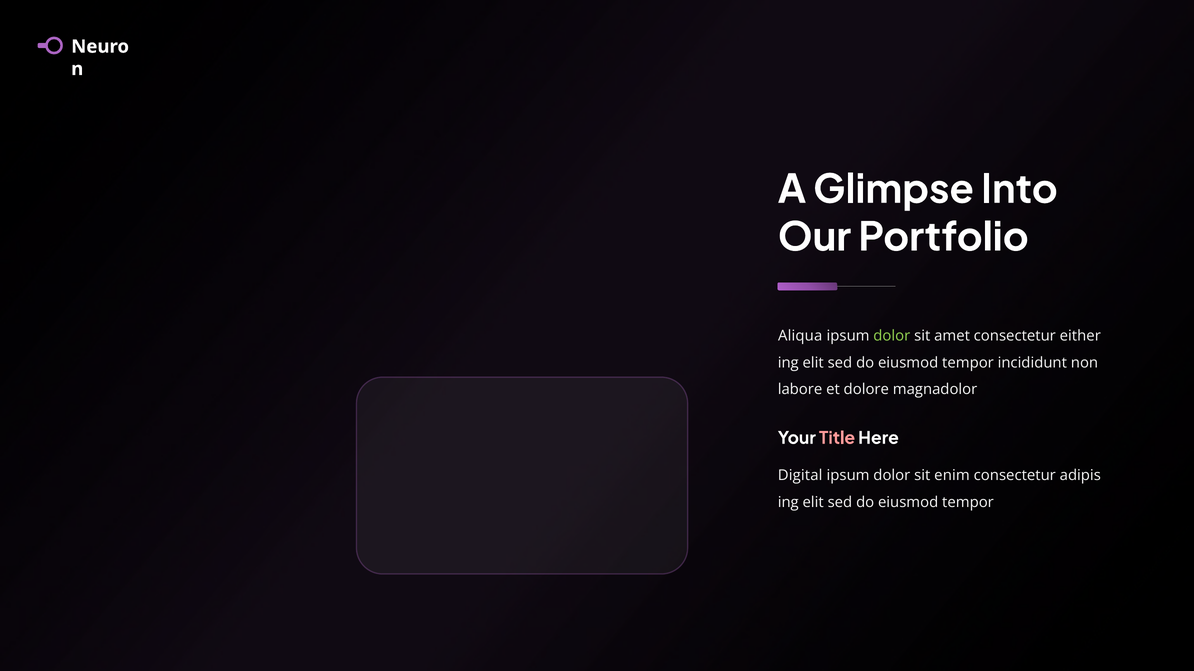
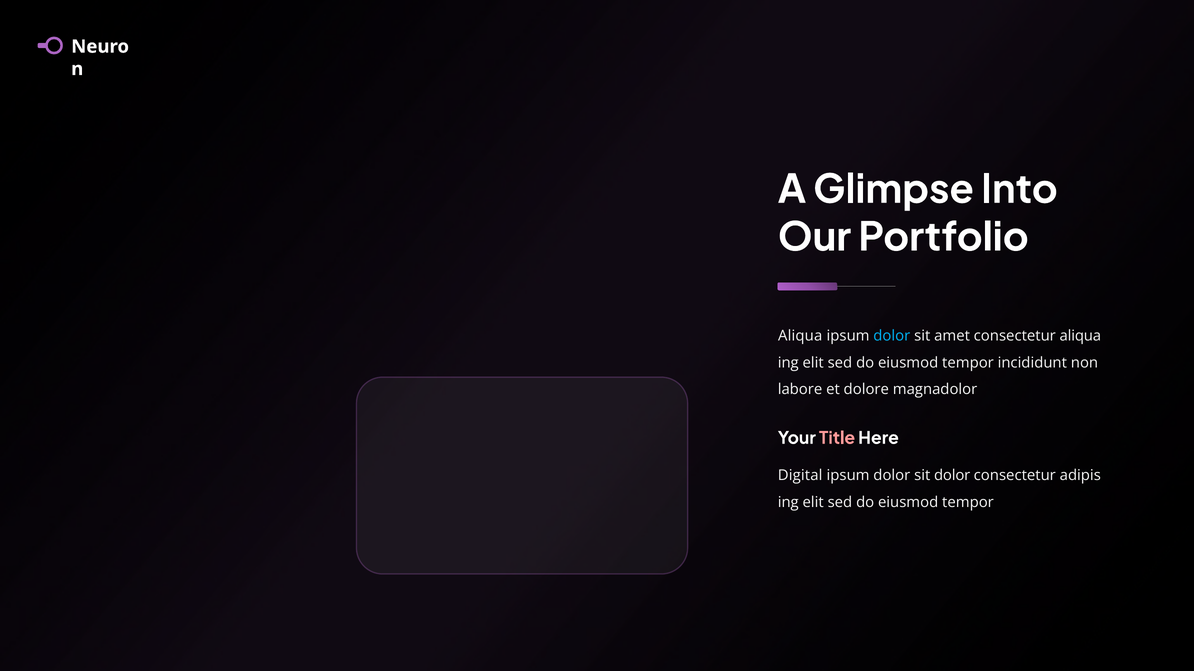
dolor at (892, 336) colour: light green -> light blue
consectetur either: either -> aliqua
sit enim: enim -> dolor
